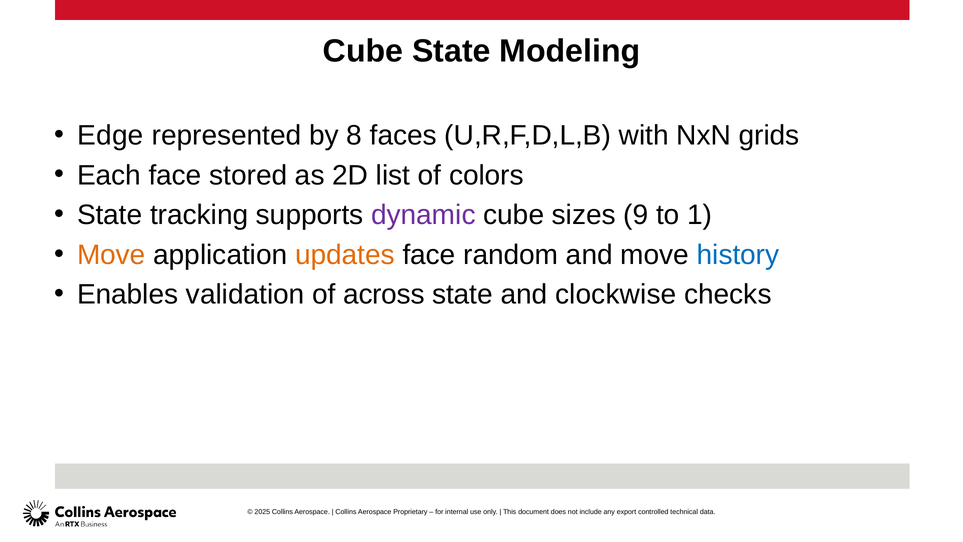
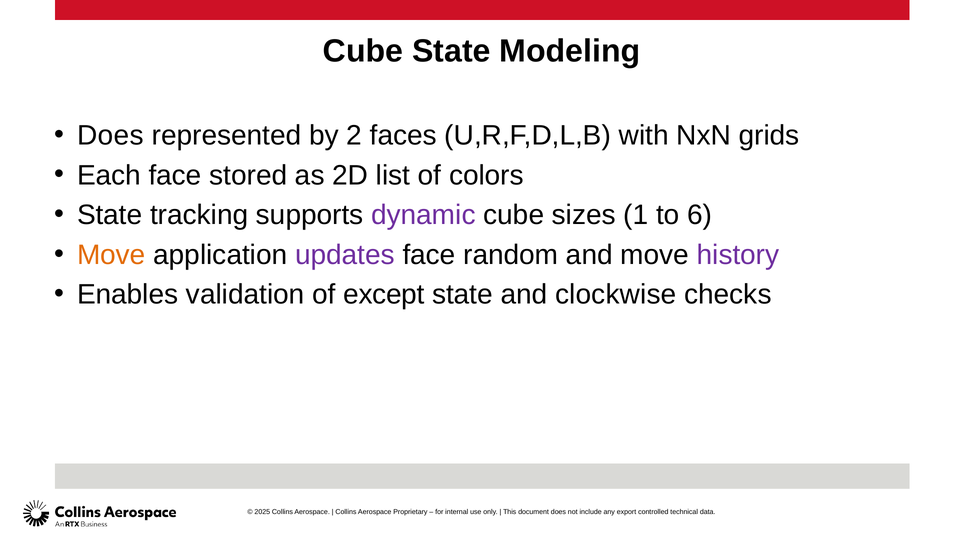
Edge at (110, 135): Edge -> Does
8: 8 -> 2
9: 9 -> 1
1: 1 -> 6
updates colour: orange -> purple
history colour: blue -> purple
across: across -> except
